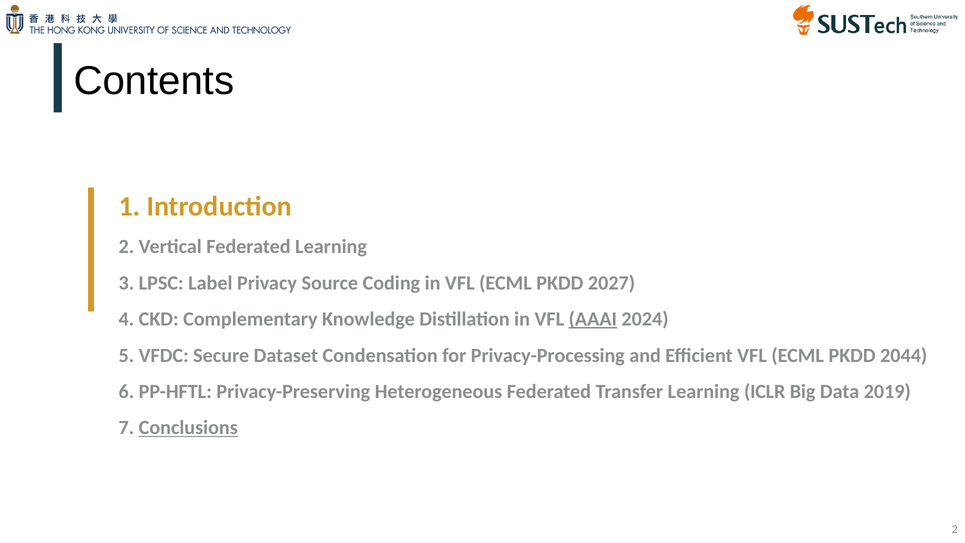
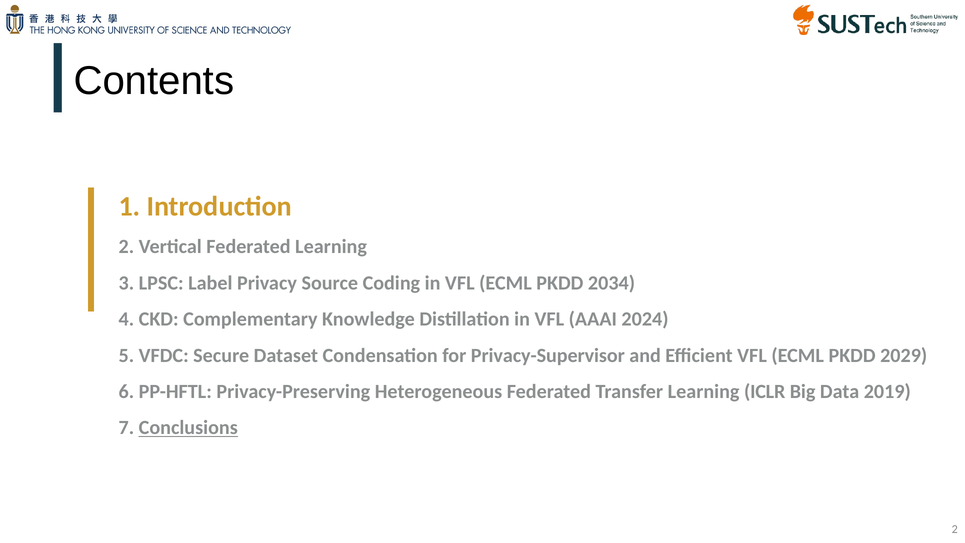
2027: 2027 -> 2034
AAAI underline: present -> none
Privacy-Processing: Privacy-Processing -> Privacy-Supervisor
2044: 2044 -> 2029
